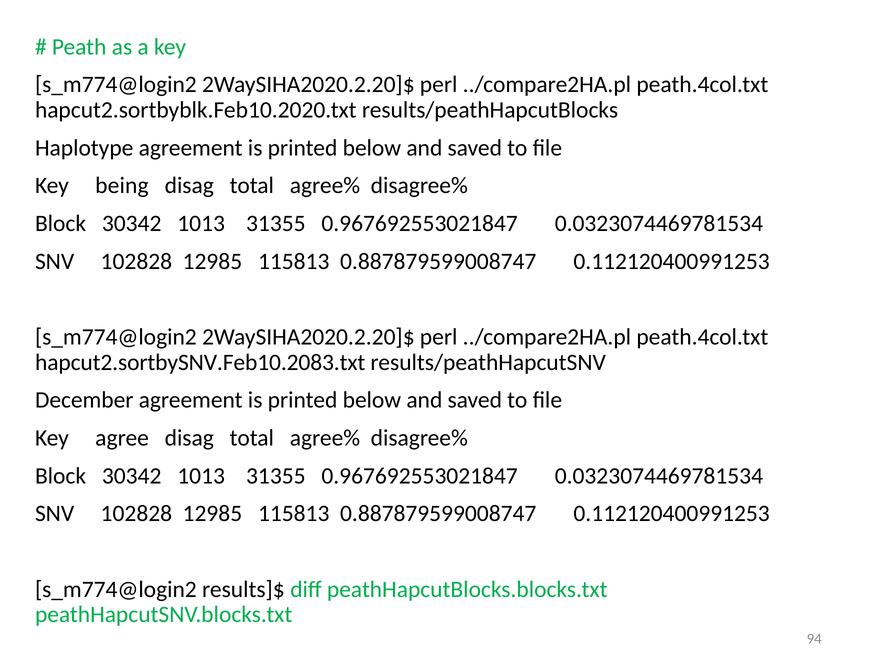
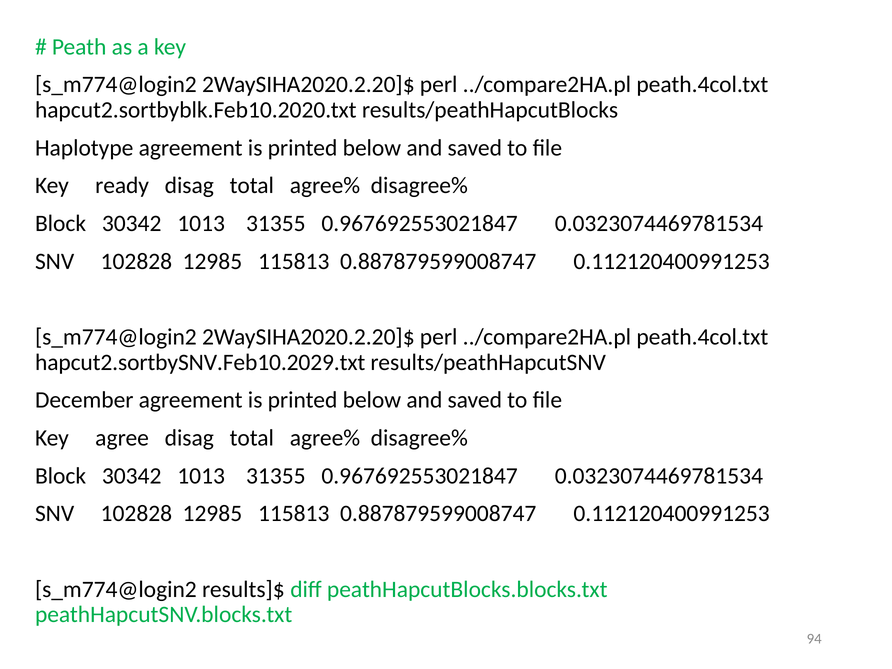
being: being -> ready
hapcut2.sortbySNV.Feb10.2083.txt: hapcut2.sortbySNV.Feb10.2083.txt -> hapcut2.sortbySNV.Feb10.2029.txt
